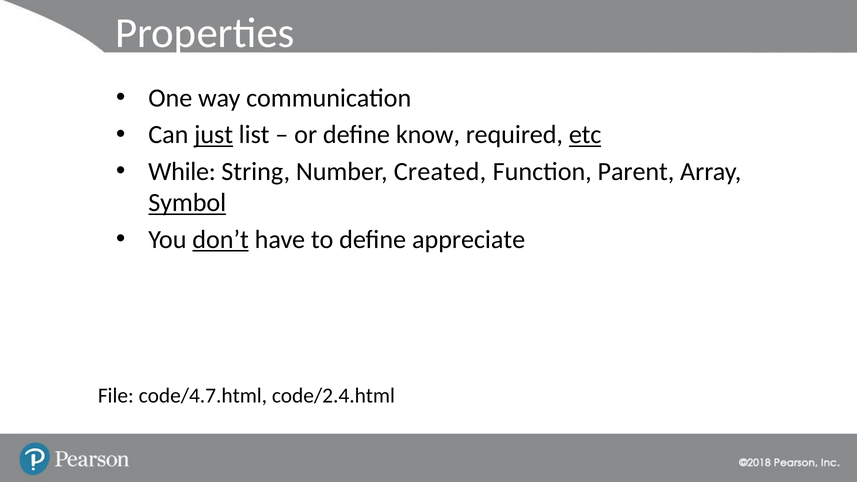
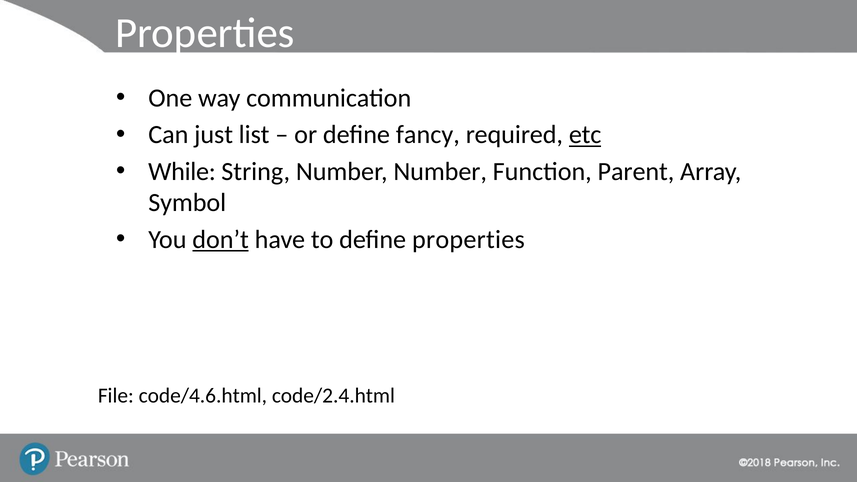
just underline: present -> none
know: know -> fancy
Number Created: Created -> Number
Symbol underline: present -> none
define appreciate: appreciate -> properties
code/4.7.html: code/4.7.html -> code/4.6.html
